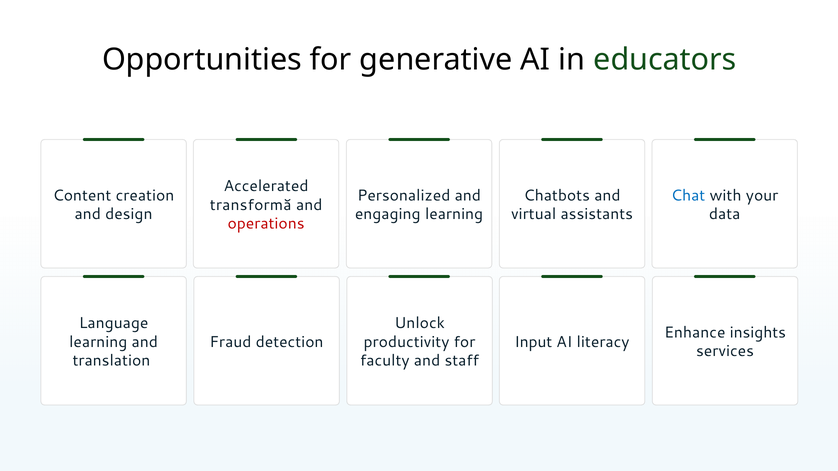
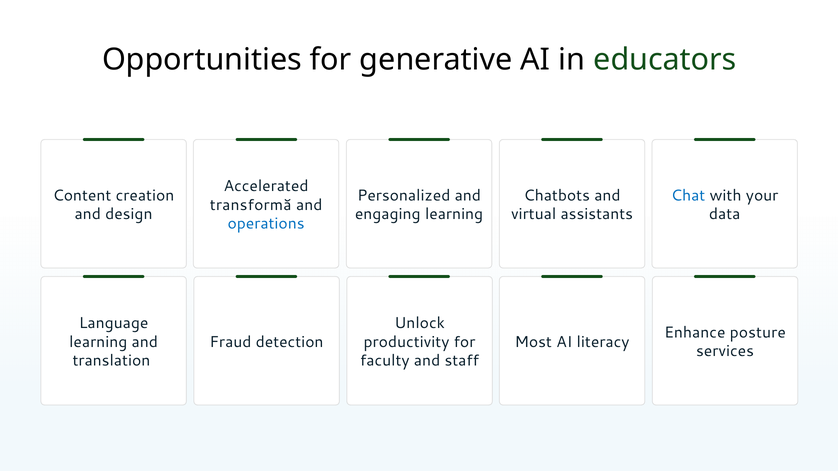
operations colour: red -> blue
insights: insights -> posture
Input: Input -> Most
